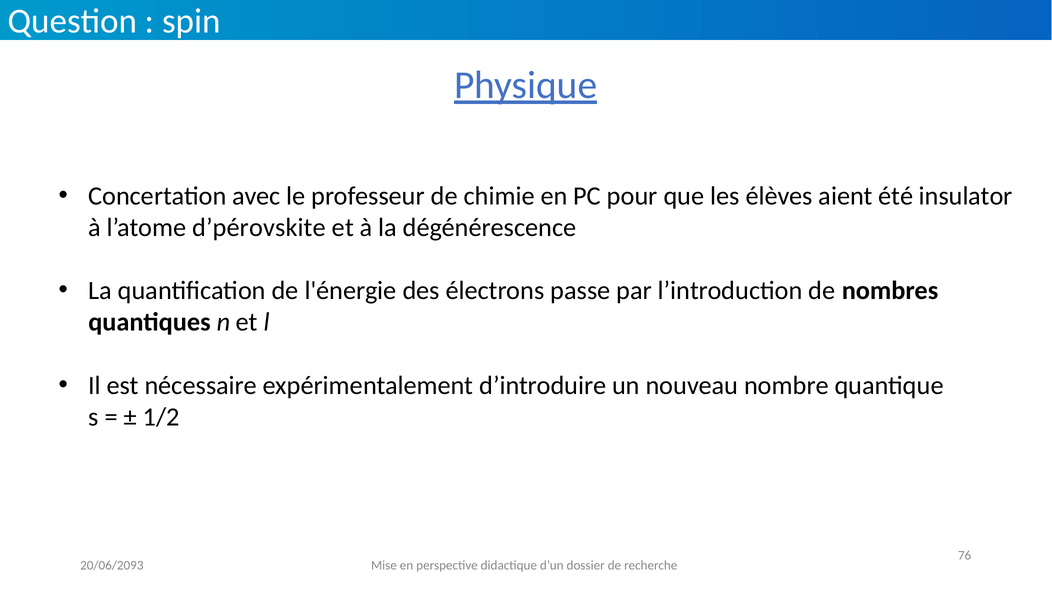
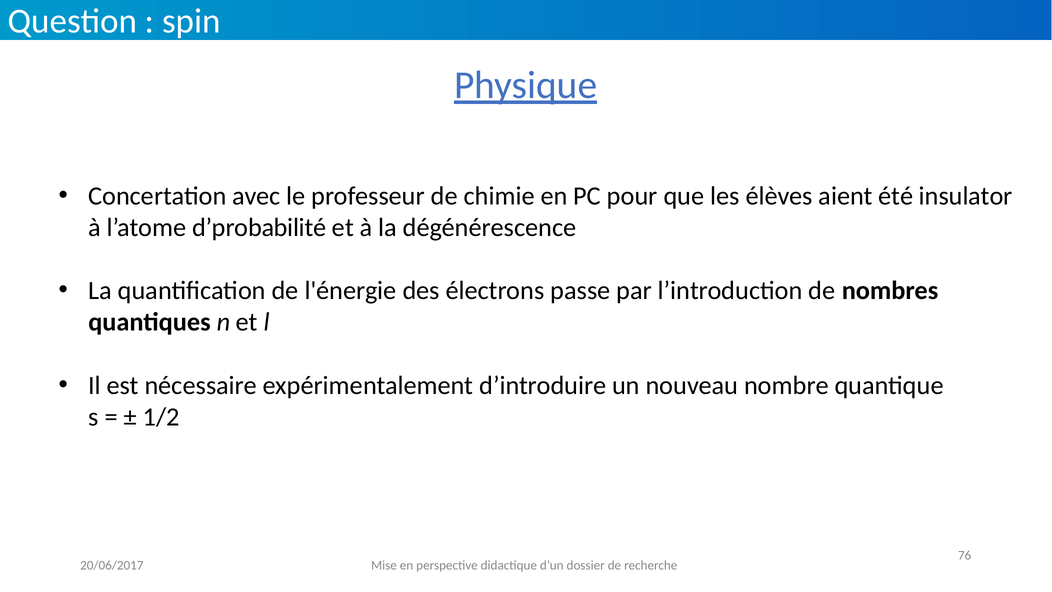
d’pérovskite: d’pérovskite -> d’probabilité
20/06/2093: 20/06/2093 -> 20/06/2017
